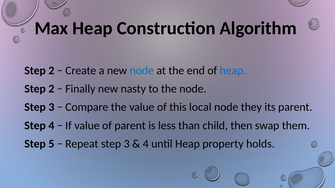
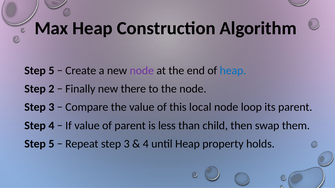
2 at (51, 71): 2 -> 5
node at (142, 71) colour: blue -> purple
nasty: nasty -> there
they: they -> loop
